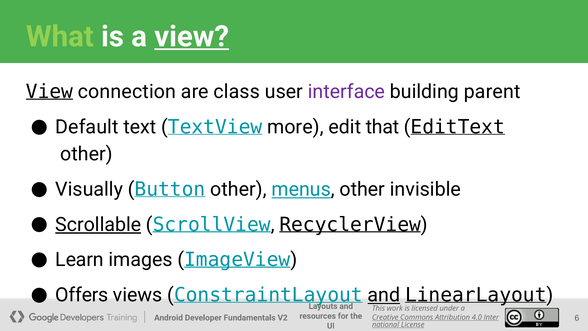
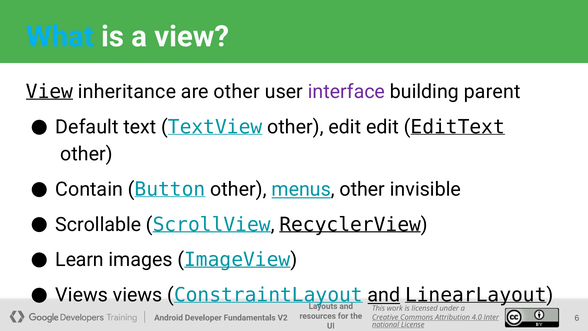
What colour: light green -> light blue
view at (192, 37) underline: present -> none
connection: connection -> inheritance
are class: class -> other
TextView more: more -> other
edit that: that -> edit
Visually: Visually -> Contain
Scrollable underline: present -> none
Offers at (82, 295): Offers -> Views
